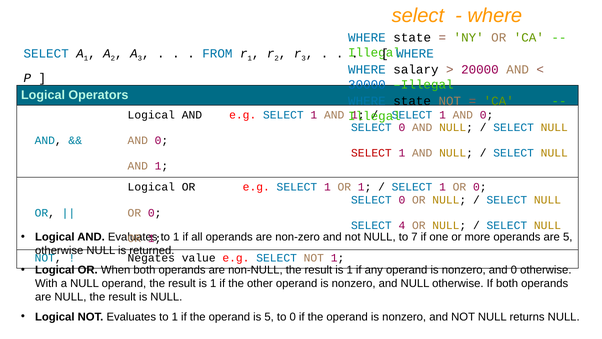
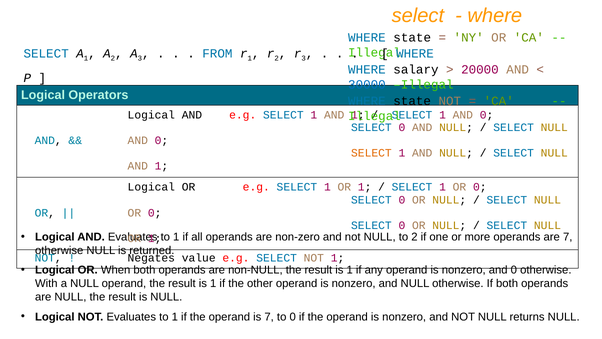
SELECT at (371, 153) colour: red -> orange
4 at (402, 225): 4 -> 0
to 7: 7 -> 2
are 5: 5 -> 7
is 5: 5 -> 7
